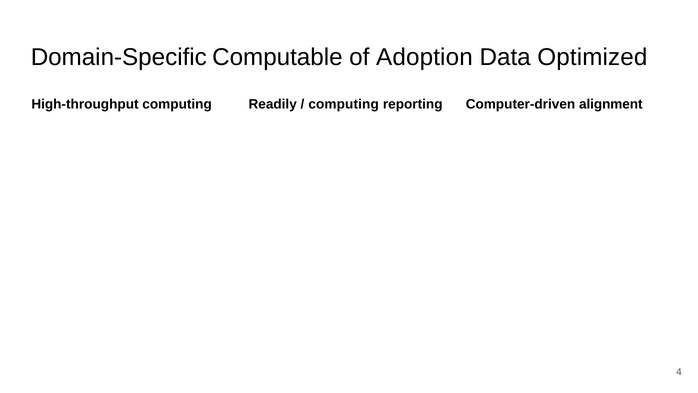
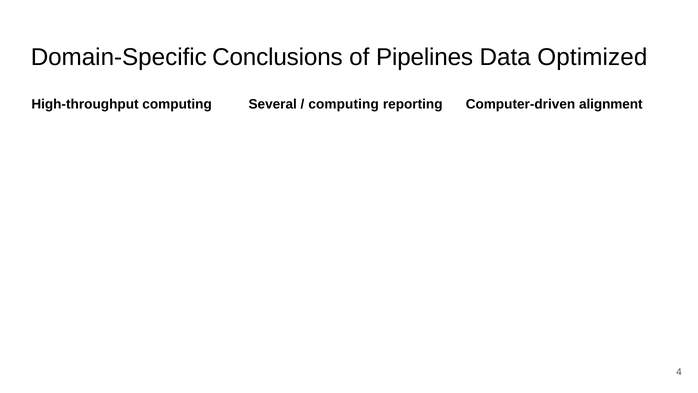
Computable: Computable -> Conclusions
Adoption: Adoption -> Pipelines
Readily: Readily -> Several
